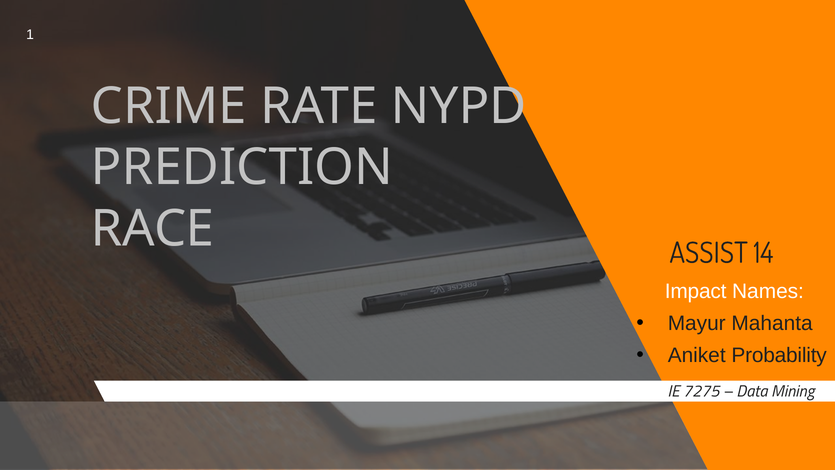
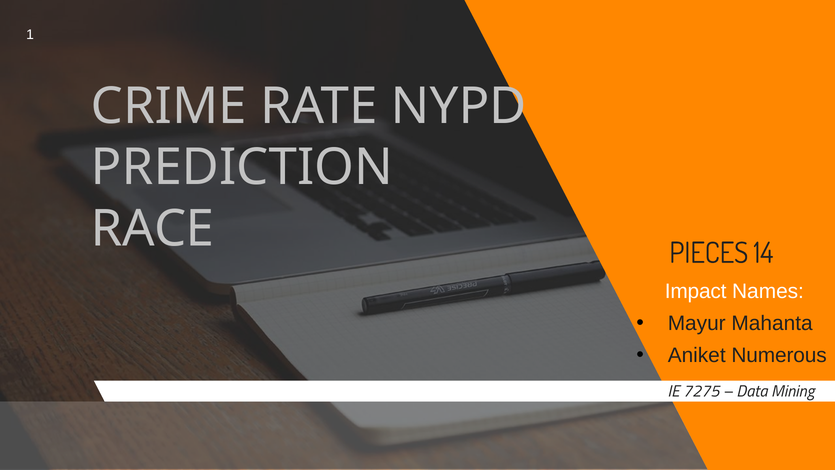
ASSIST: ASSIST -> PIECES
Probability: Probability -> Numerous
